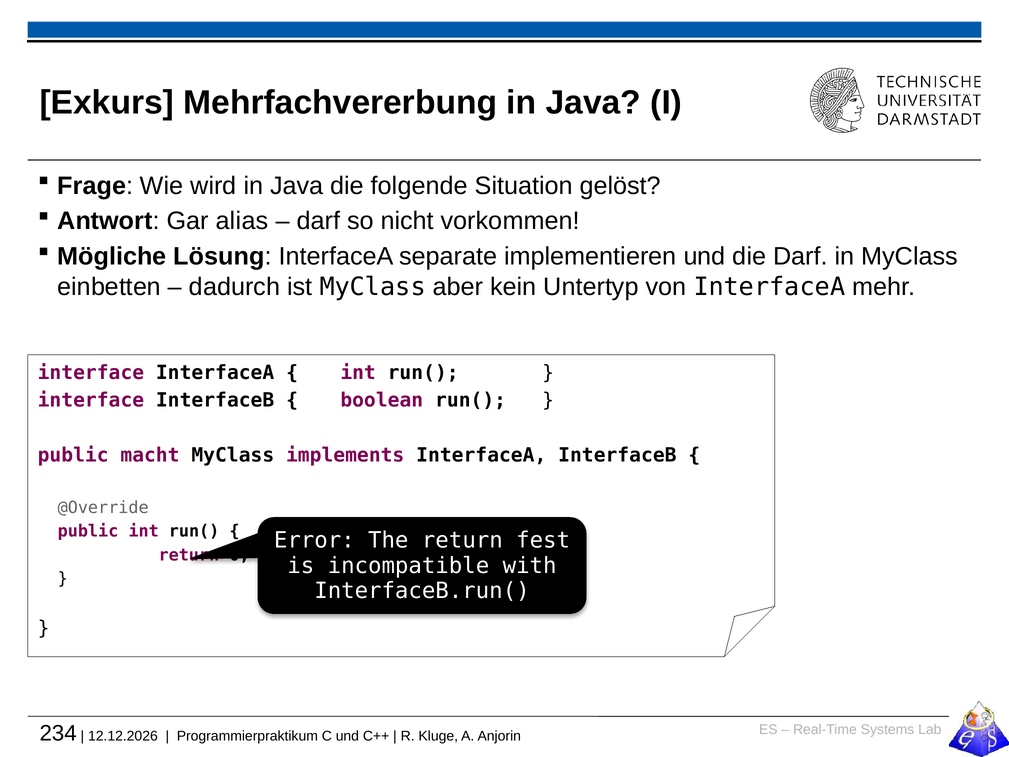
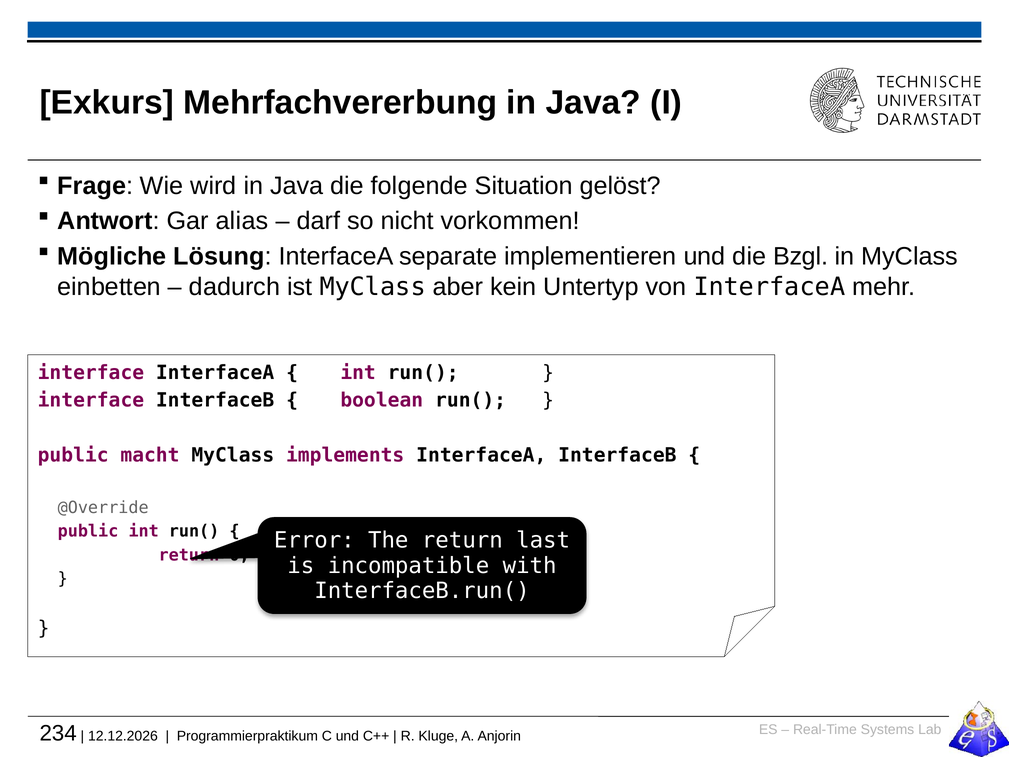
die Darf: Darf -> Bzgl
fest: fest -> last
